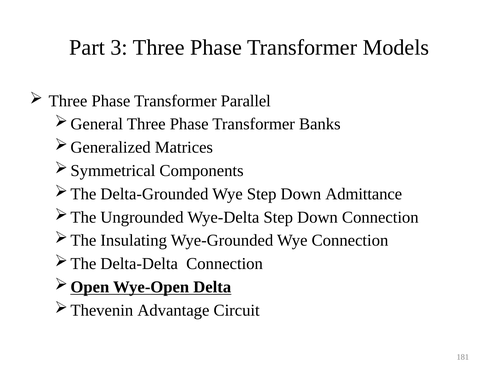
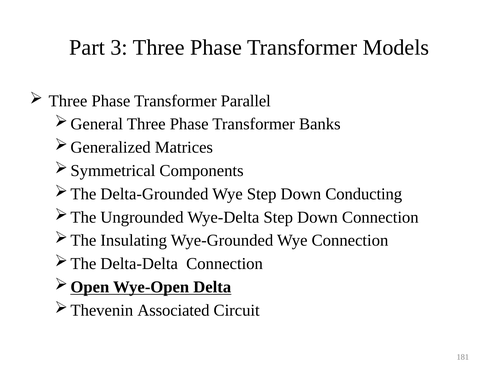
Admittance: Admittance -> Conducting
Advantage: Advantage -> Associated
